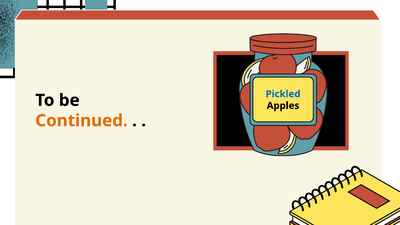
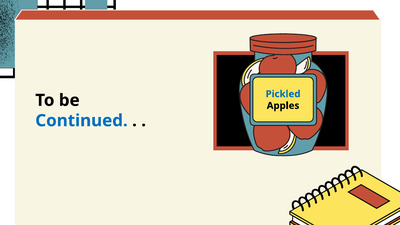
Continued colour: orange -> blue
